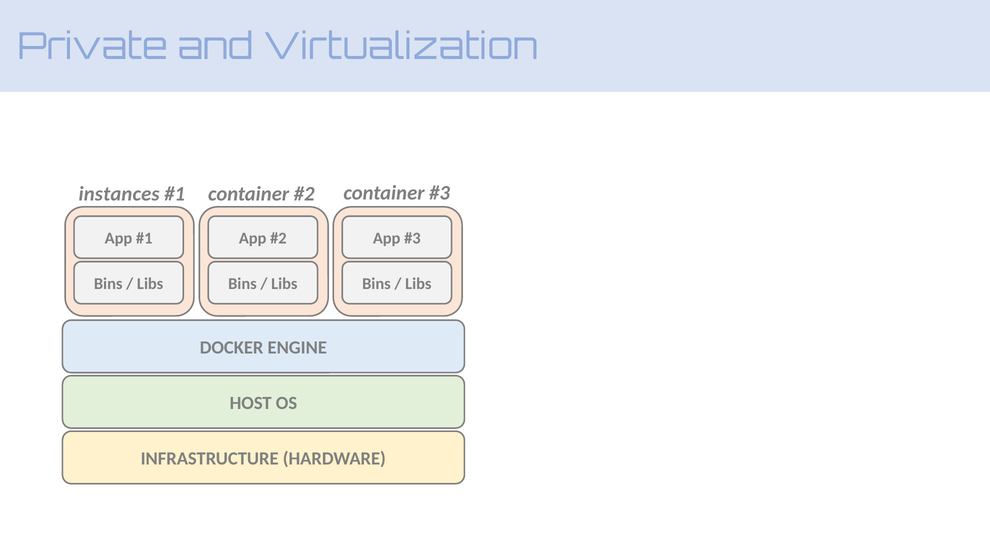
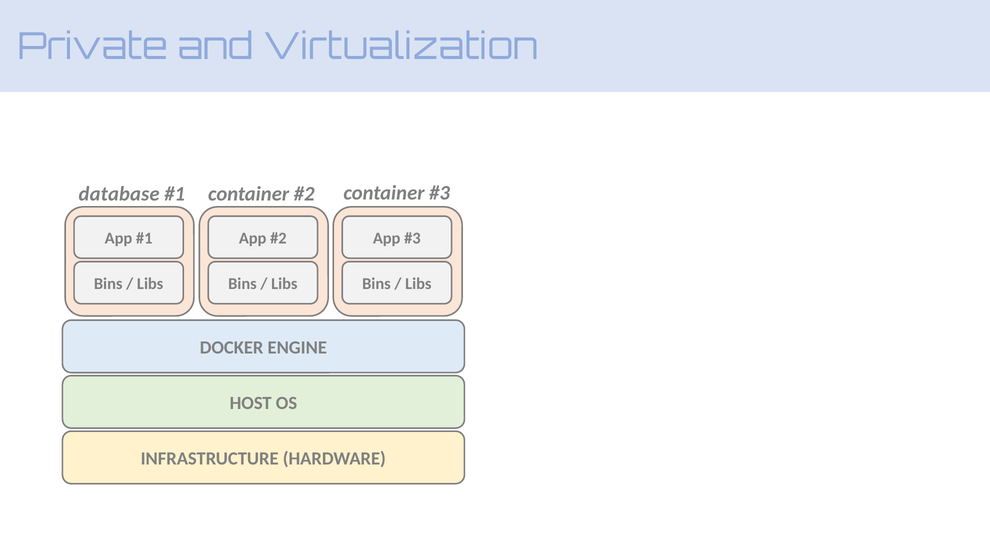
instances: instances -> database
